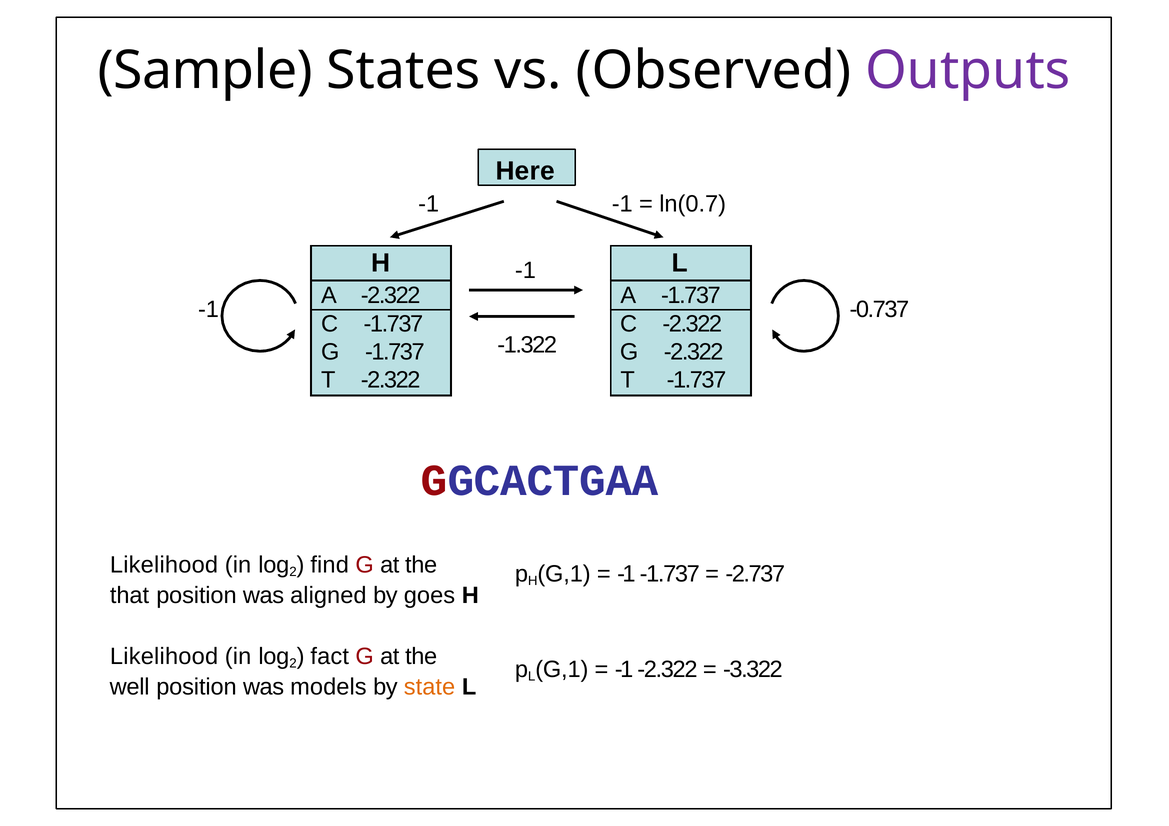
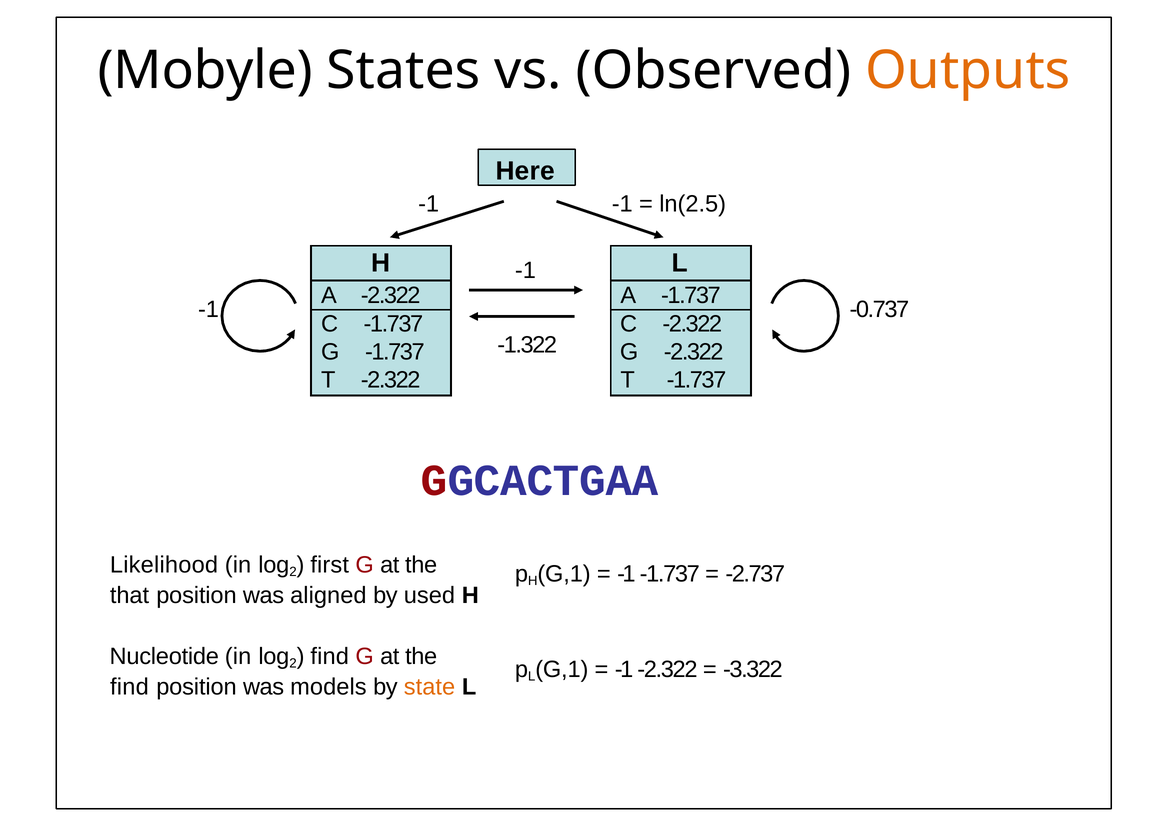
Sample: Sample -> Mobyle
Outputs colour: purple -> orange
ln(0.7: ln(0.7 -> ln(2.5
find: find -> first
goes: goes -> used
Likelihood at (164, 657): Likelihood -> Nucleotide
fact at (330, 657): fact -> find
well at (130, 687): well -> find
